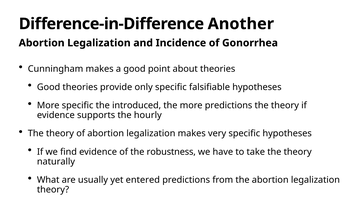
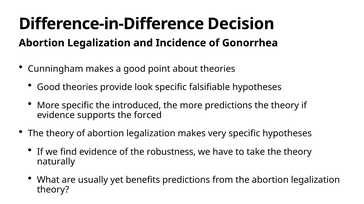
Another: Another -> Decision
only: only -> look
hourly: hourly -> forced
entered: entered -> benefits
